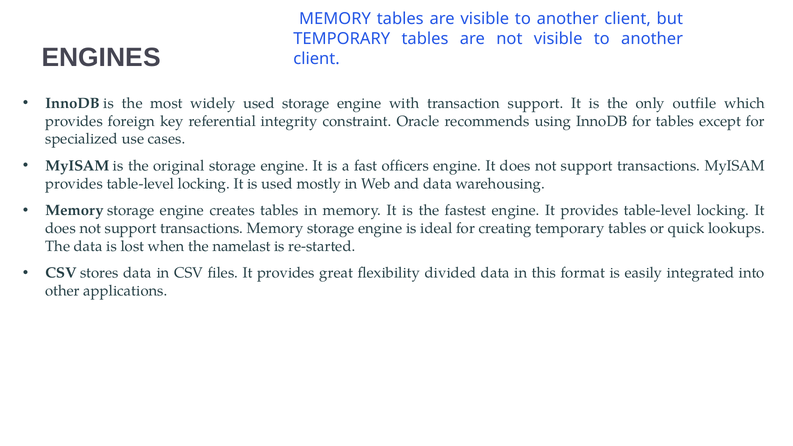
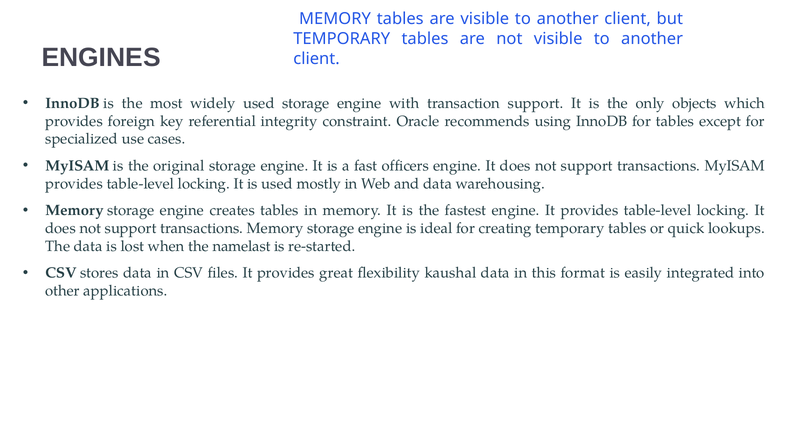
outfile: outfile -> objects
divided: divided -> kaushal
